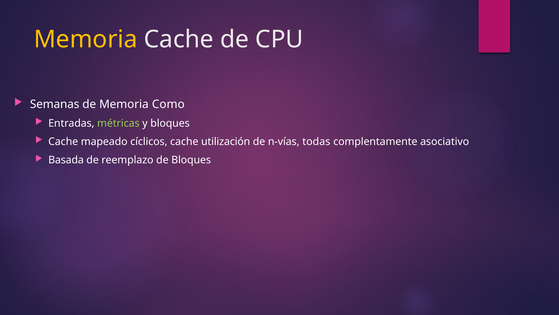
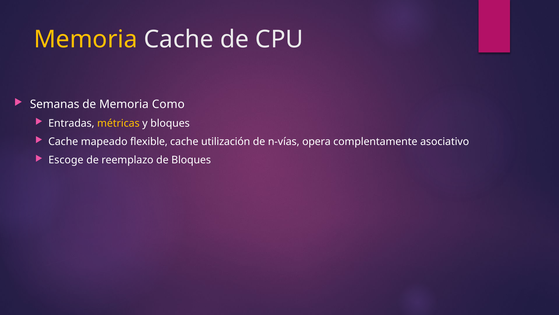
métricas colour: light green -> yellow
cíclicos: cíclicos -> flexible
todas: todas -> opera
Basada: Basada -> Escoge
